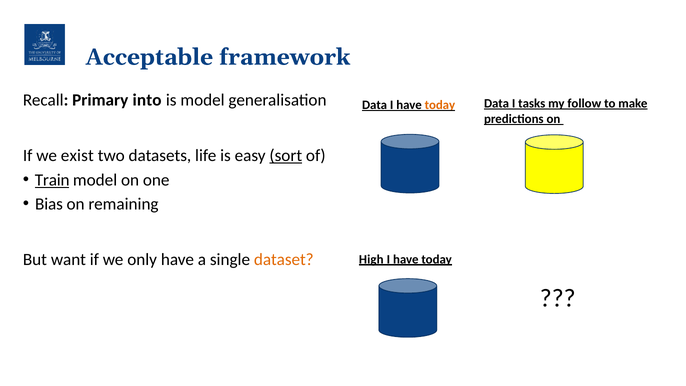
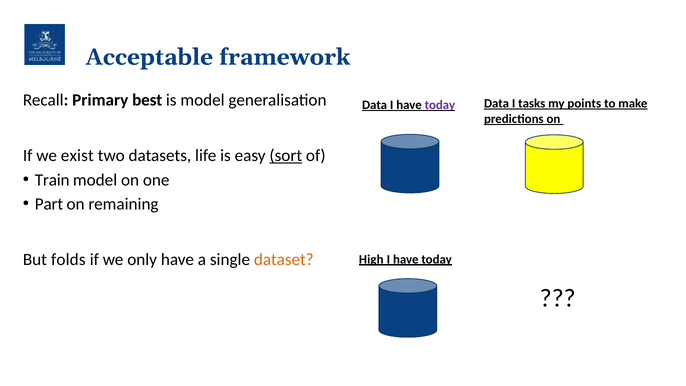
into: into -> best
today at (440, 105) colour: orange -> purple
follow: follow -> points
Train underline: present -> none
Bias: Bias -> Part
want: want -> folds
